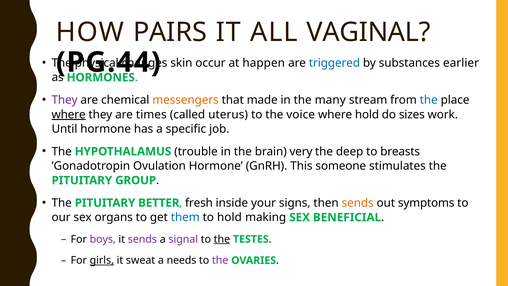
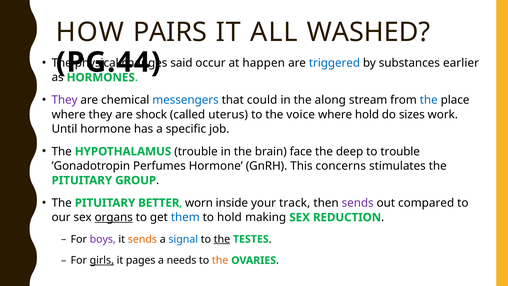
VAGINAL: VAGINAL -> WASHED
skin: skin -> said
messengers colour: orange -> blue
made: made -> could
many: many -> along
where at (69, 114) underline: present -> none
times: times -> shock
very: very -> face
to breasts: breasts -> trouble
Ovulation: Ovulation -> Perfumes
someone: someone -> concerns
fresh: fresh -> worn
signs: signs -> track
sends at (358, 203) colour: orange -> purple
symptoms: symptoms -> compared
organs underline: none -> present
BENEFICIAL: BENEFICIAL -> REDUCTION
sends at (142, 239) colour: purple -> orange
signal colour: purple -> blue
sweat: sweat -> pages
the at (220, 260) colour: purple -> orange
